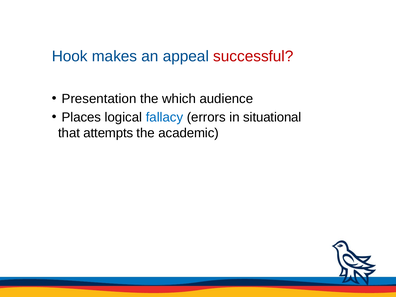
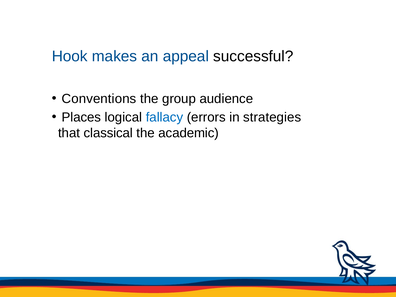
successful colour: red -> black
Presentation: Presentation -> Conventions
which: which -> group
situational: situational -> strategies
attempts: attempts -> classical
